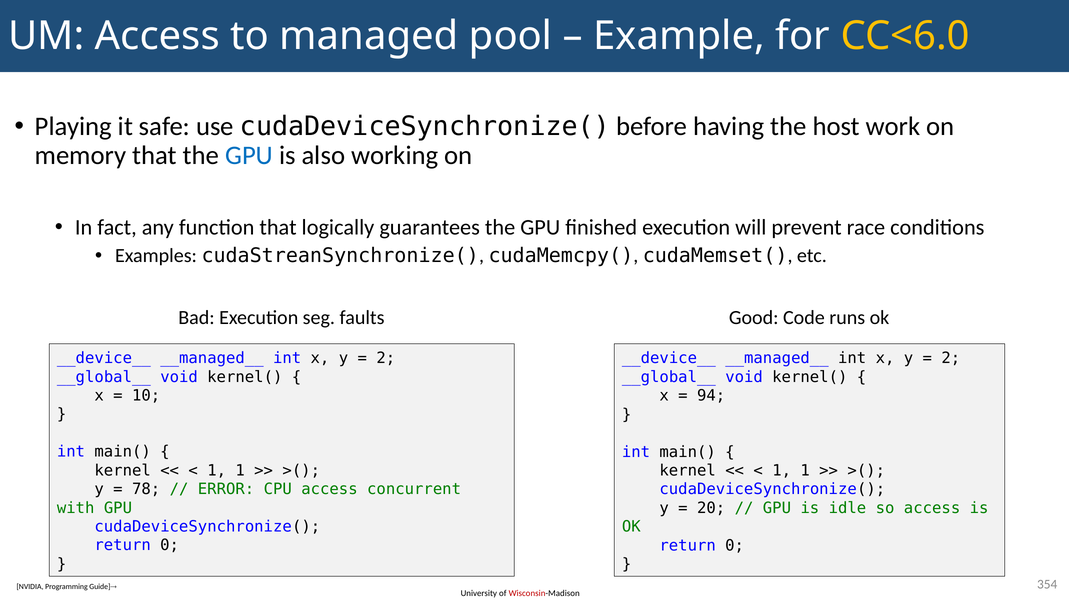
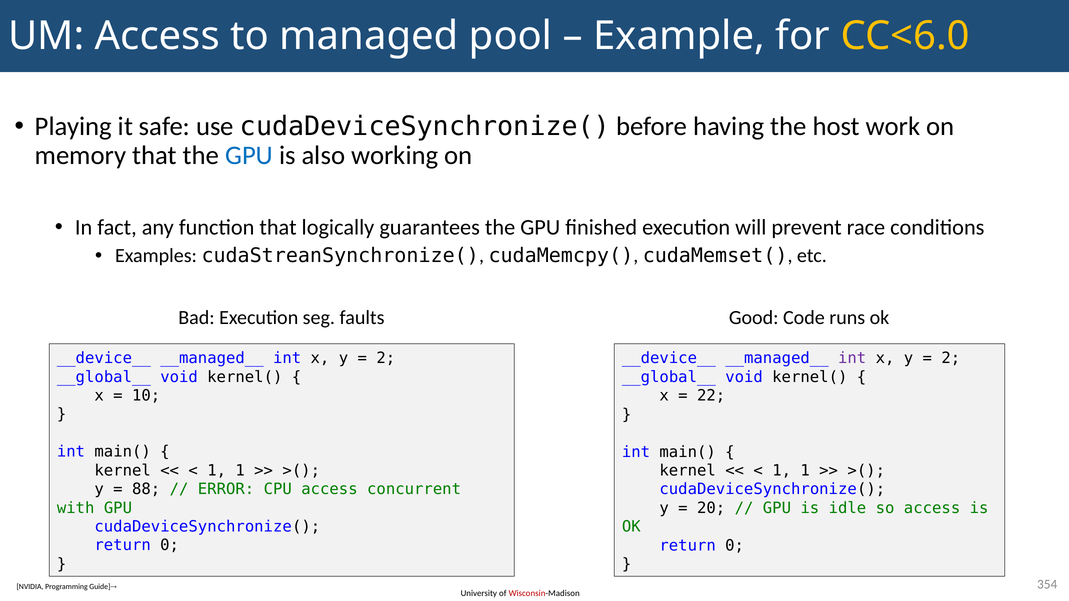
int at (852, 359) colour: black -> purple
94: 94 -> 22
78: 78 -> 88
